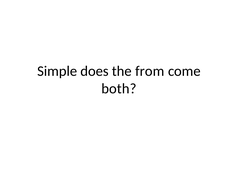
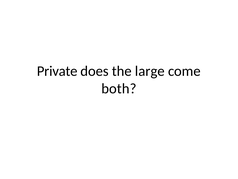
Simple: Simple -> Private
from: from -> large
